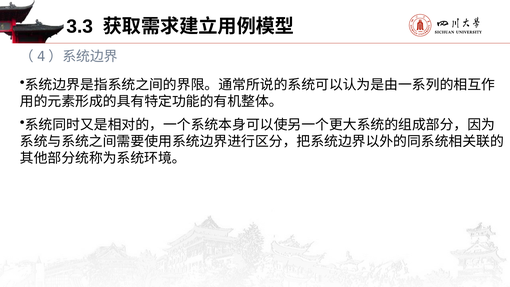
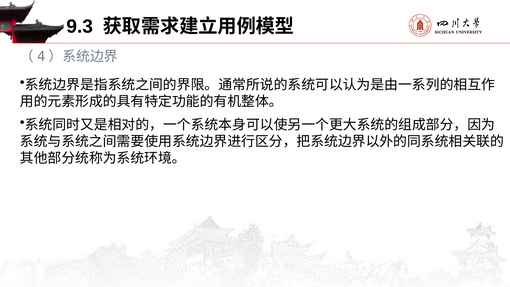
3.3: 3.3 -> 9.3
